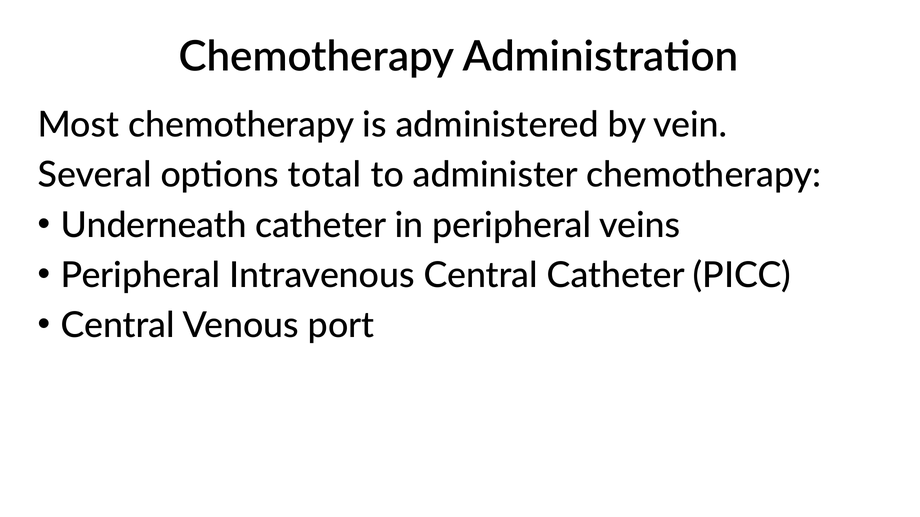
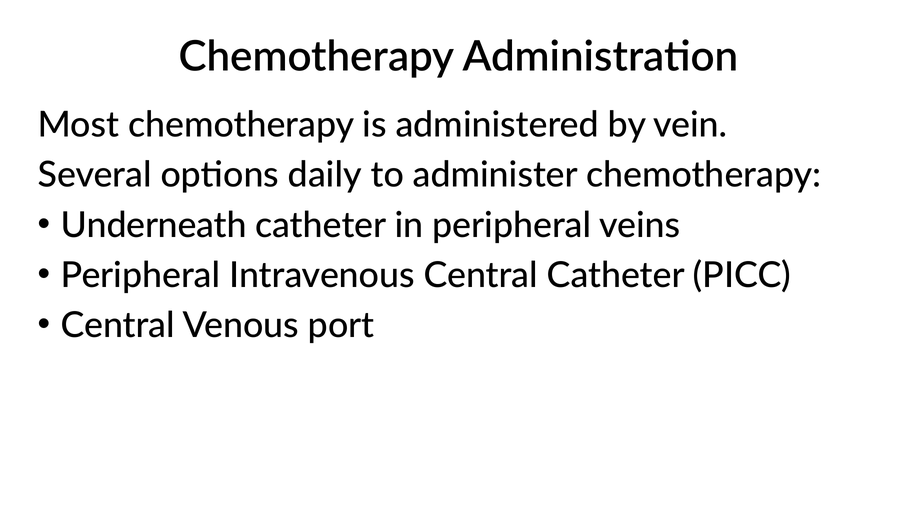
total: total -> daily
